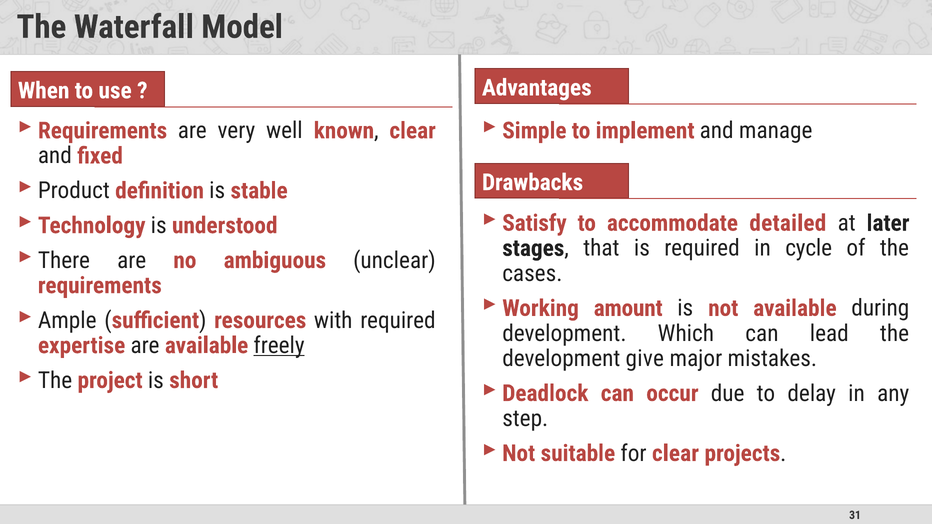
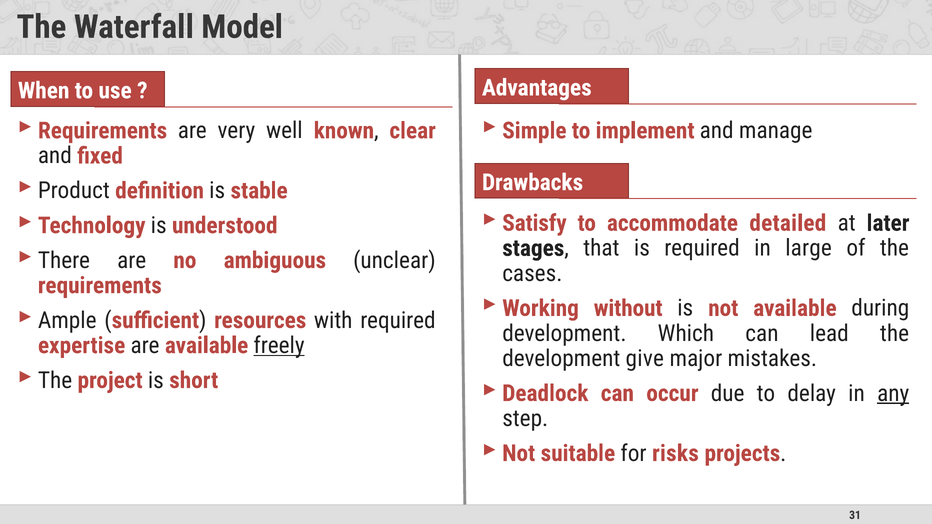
cycle: cycle -> large
amount: amount -> without
any underline: none -> present
for clear: clear -> risks
